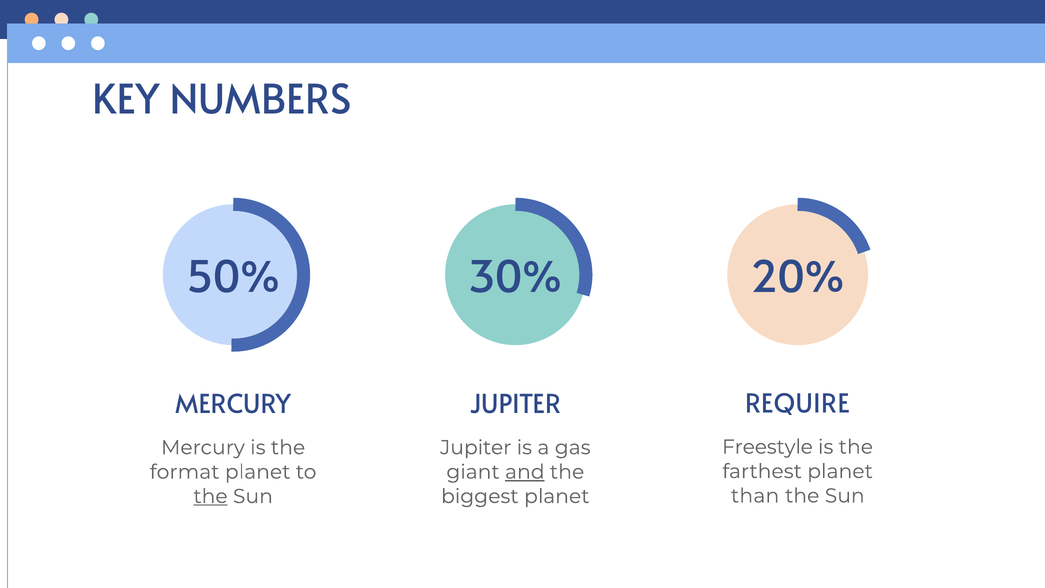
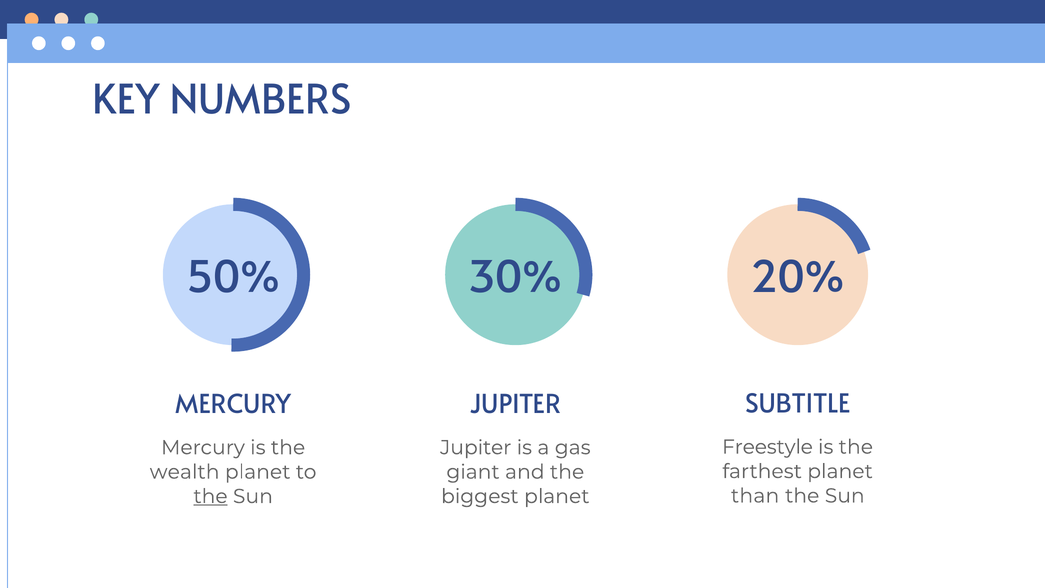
REQUIRE: REQUIRE -> SUBTITLE
format: format -> wealth
and underline: present -> none
